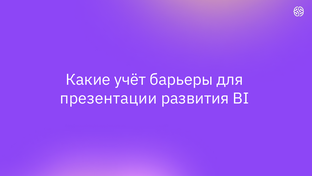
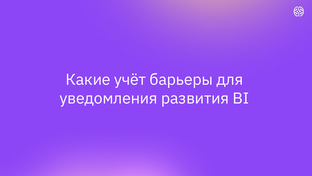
презентации: презентации -> уведомления
